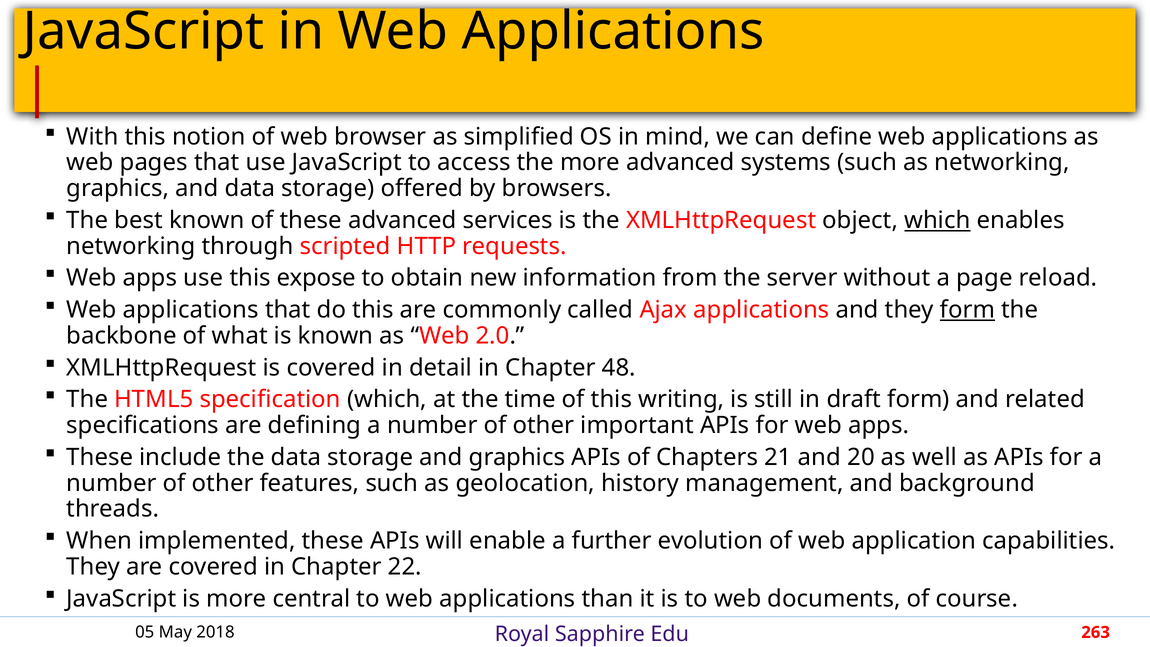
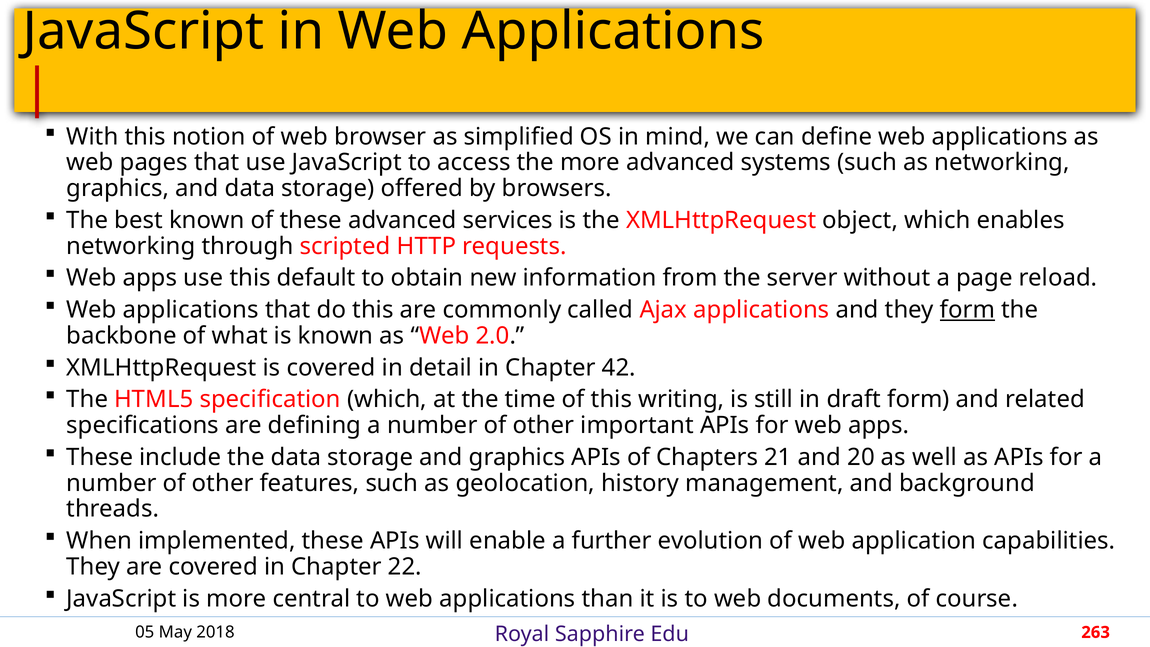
which at (937, 220) underline: present -> none
expose: expose -> default
48: 48 -> 42
